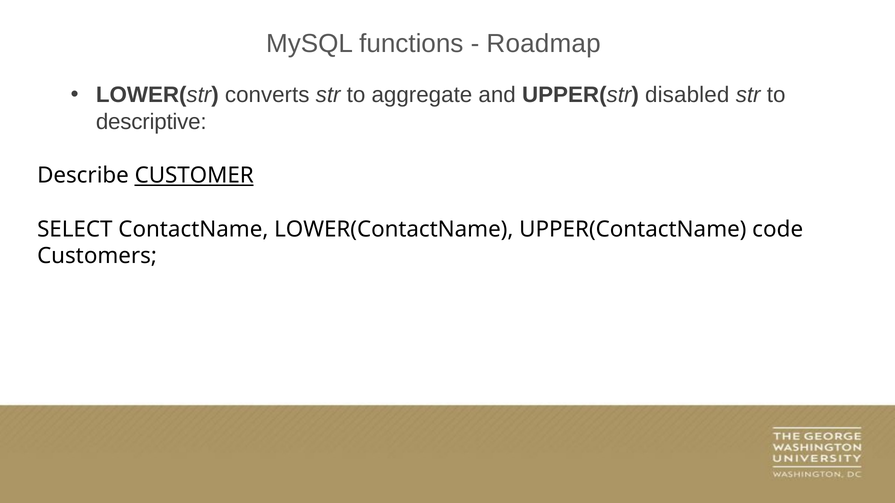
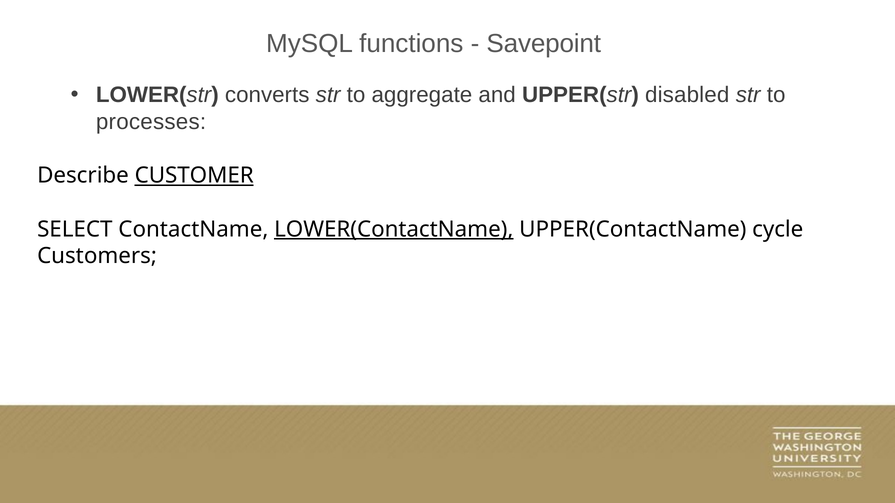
Roadmap: Roadmap -> Savepoint
descriptive: descriptive -> processes
LOWER(ContactName underline: none -> present
code: code -> cycle
